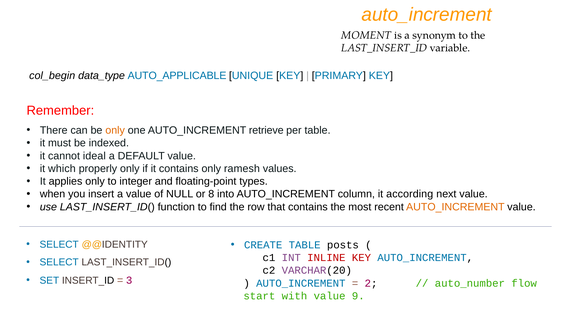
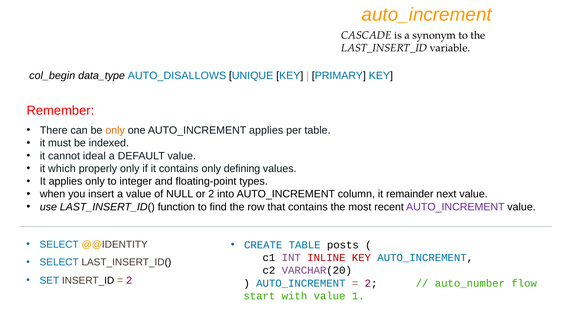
MOMENT: MOMENT -> CASCADE
AUTO_APPLICABLE: AUTO_APPLICABLE -> AUTO_DISALLOWS
AUTO_INCREMENT retrieve: retrieve -> applies
ramesh: ramesh -> defining
or 8: 8 -> 2
according: according -> remainder
AUTO_INCREMENT at (455, 207) colour: orange -> purple
3 at (129, 280): 3 -> 2
9: 9 -> 1
